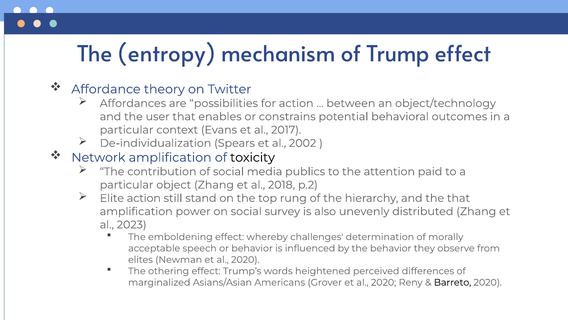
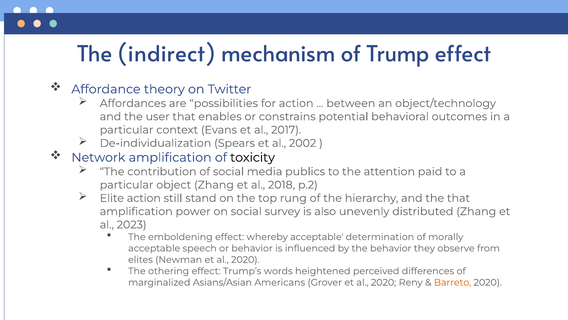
entropy: entropy -> indirect
whereby challenges: challenges -> acceptable
Barreto colour: black -> orange
